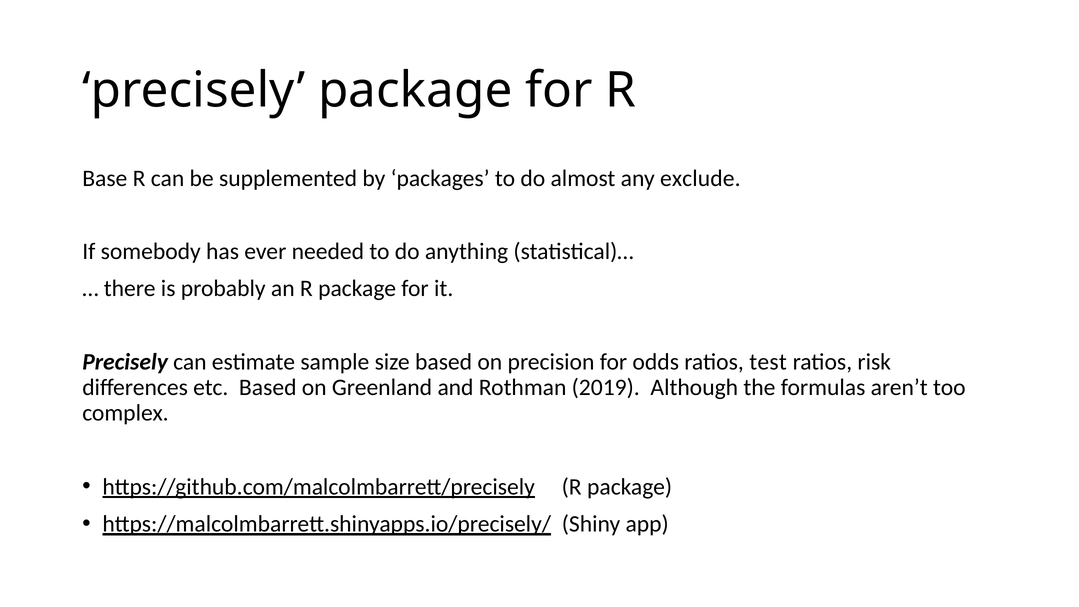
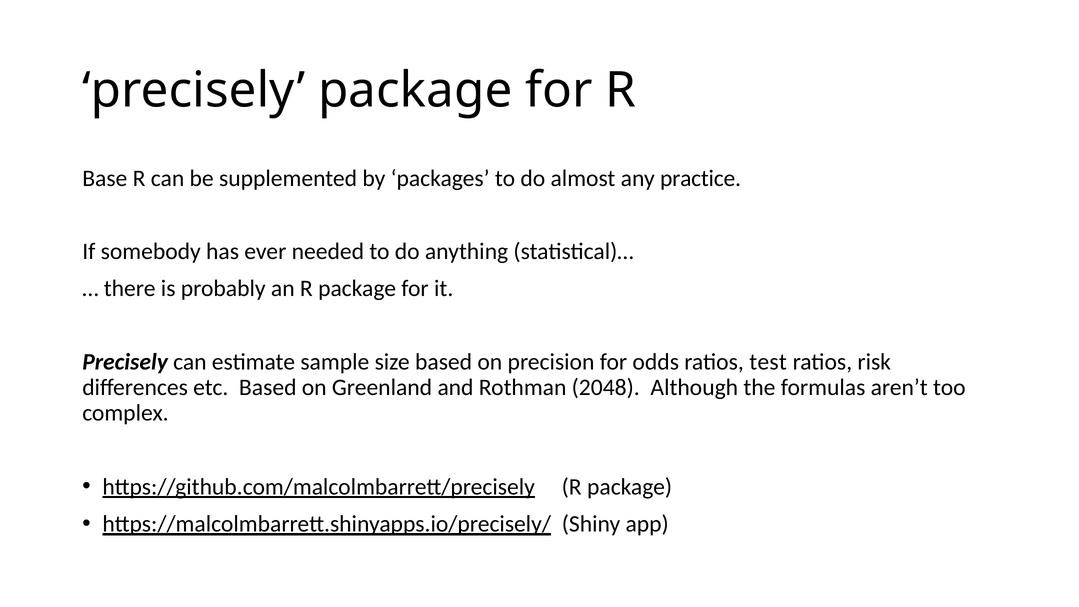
exclude: exclude -> practice
2019: 2019 -> 2048
